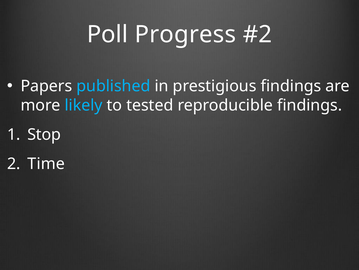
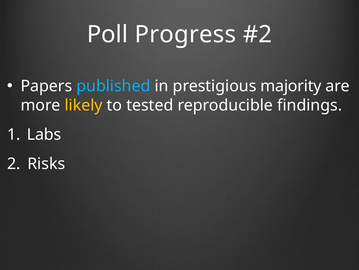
prestigious findings: findings -> majority
likely colour: light blue -> yellow
Stop: Stop -> Labs
Time: Time -> Risks
